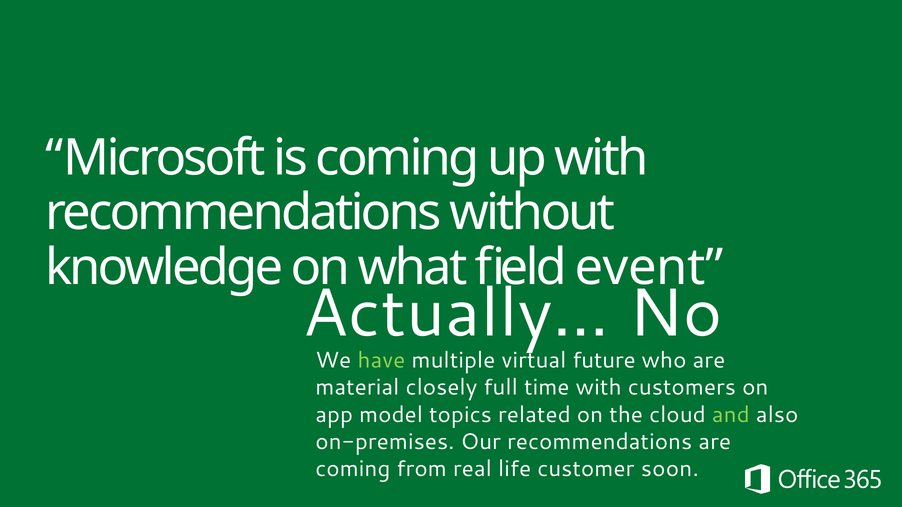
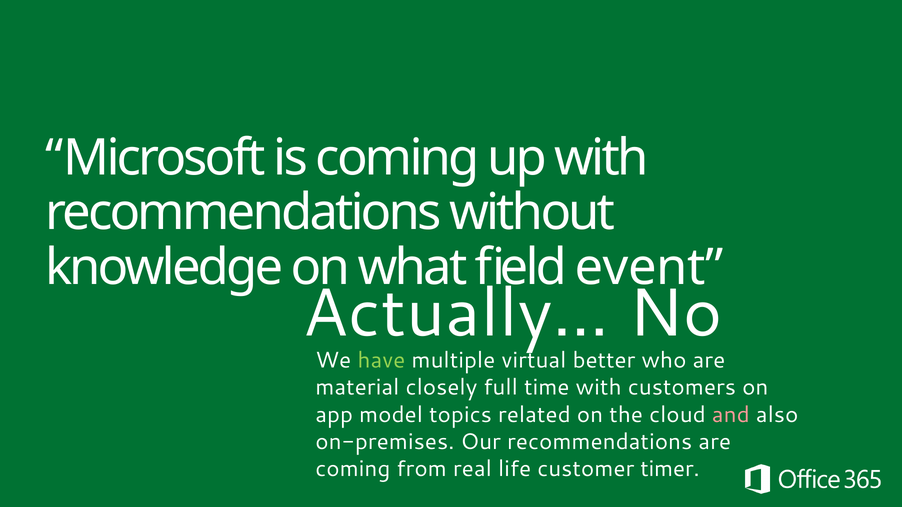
future: future -> better
and colour: light green -> pink
soon: soon -> timer
